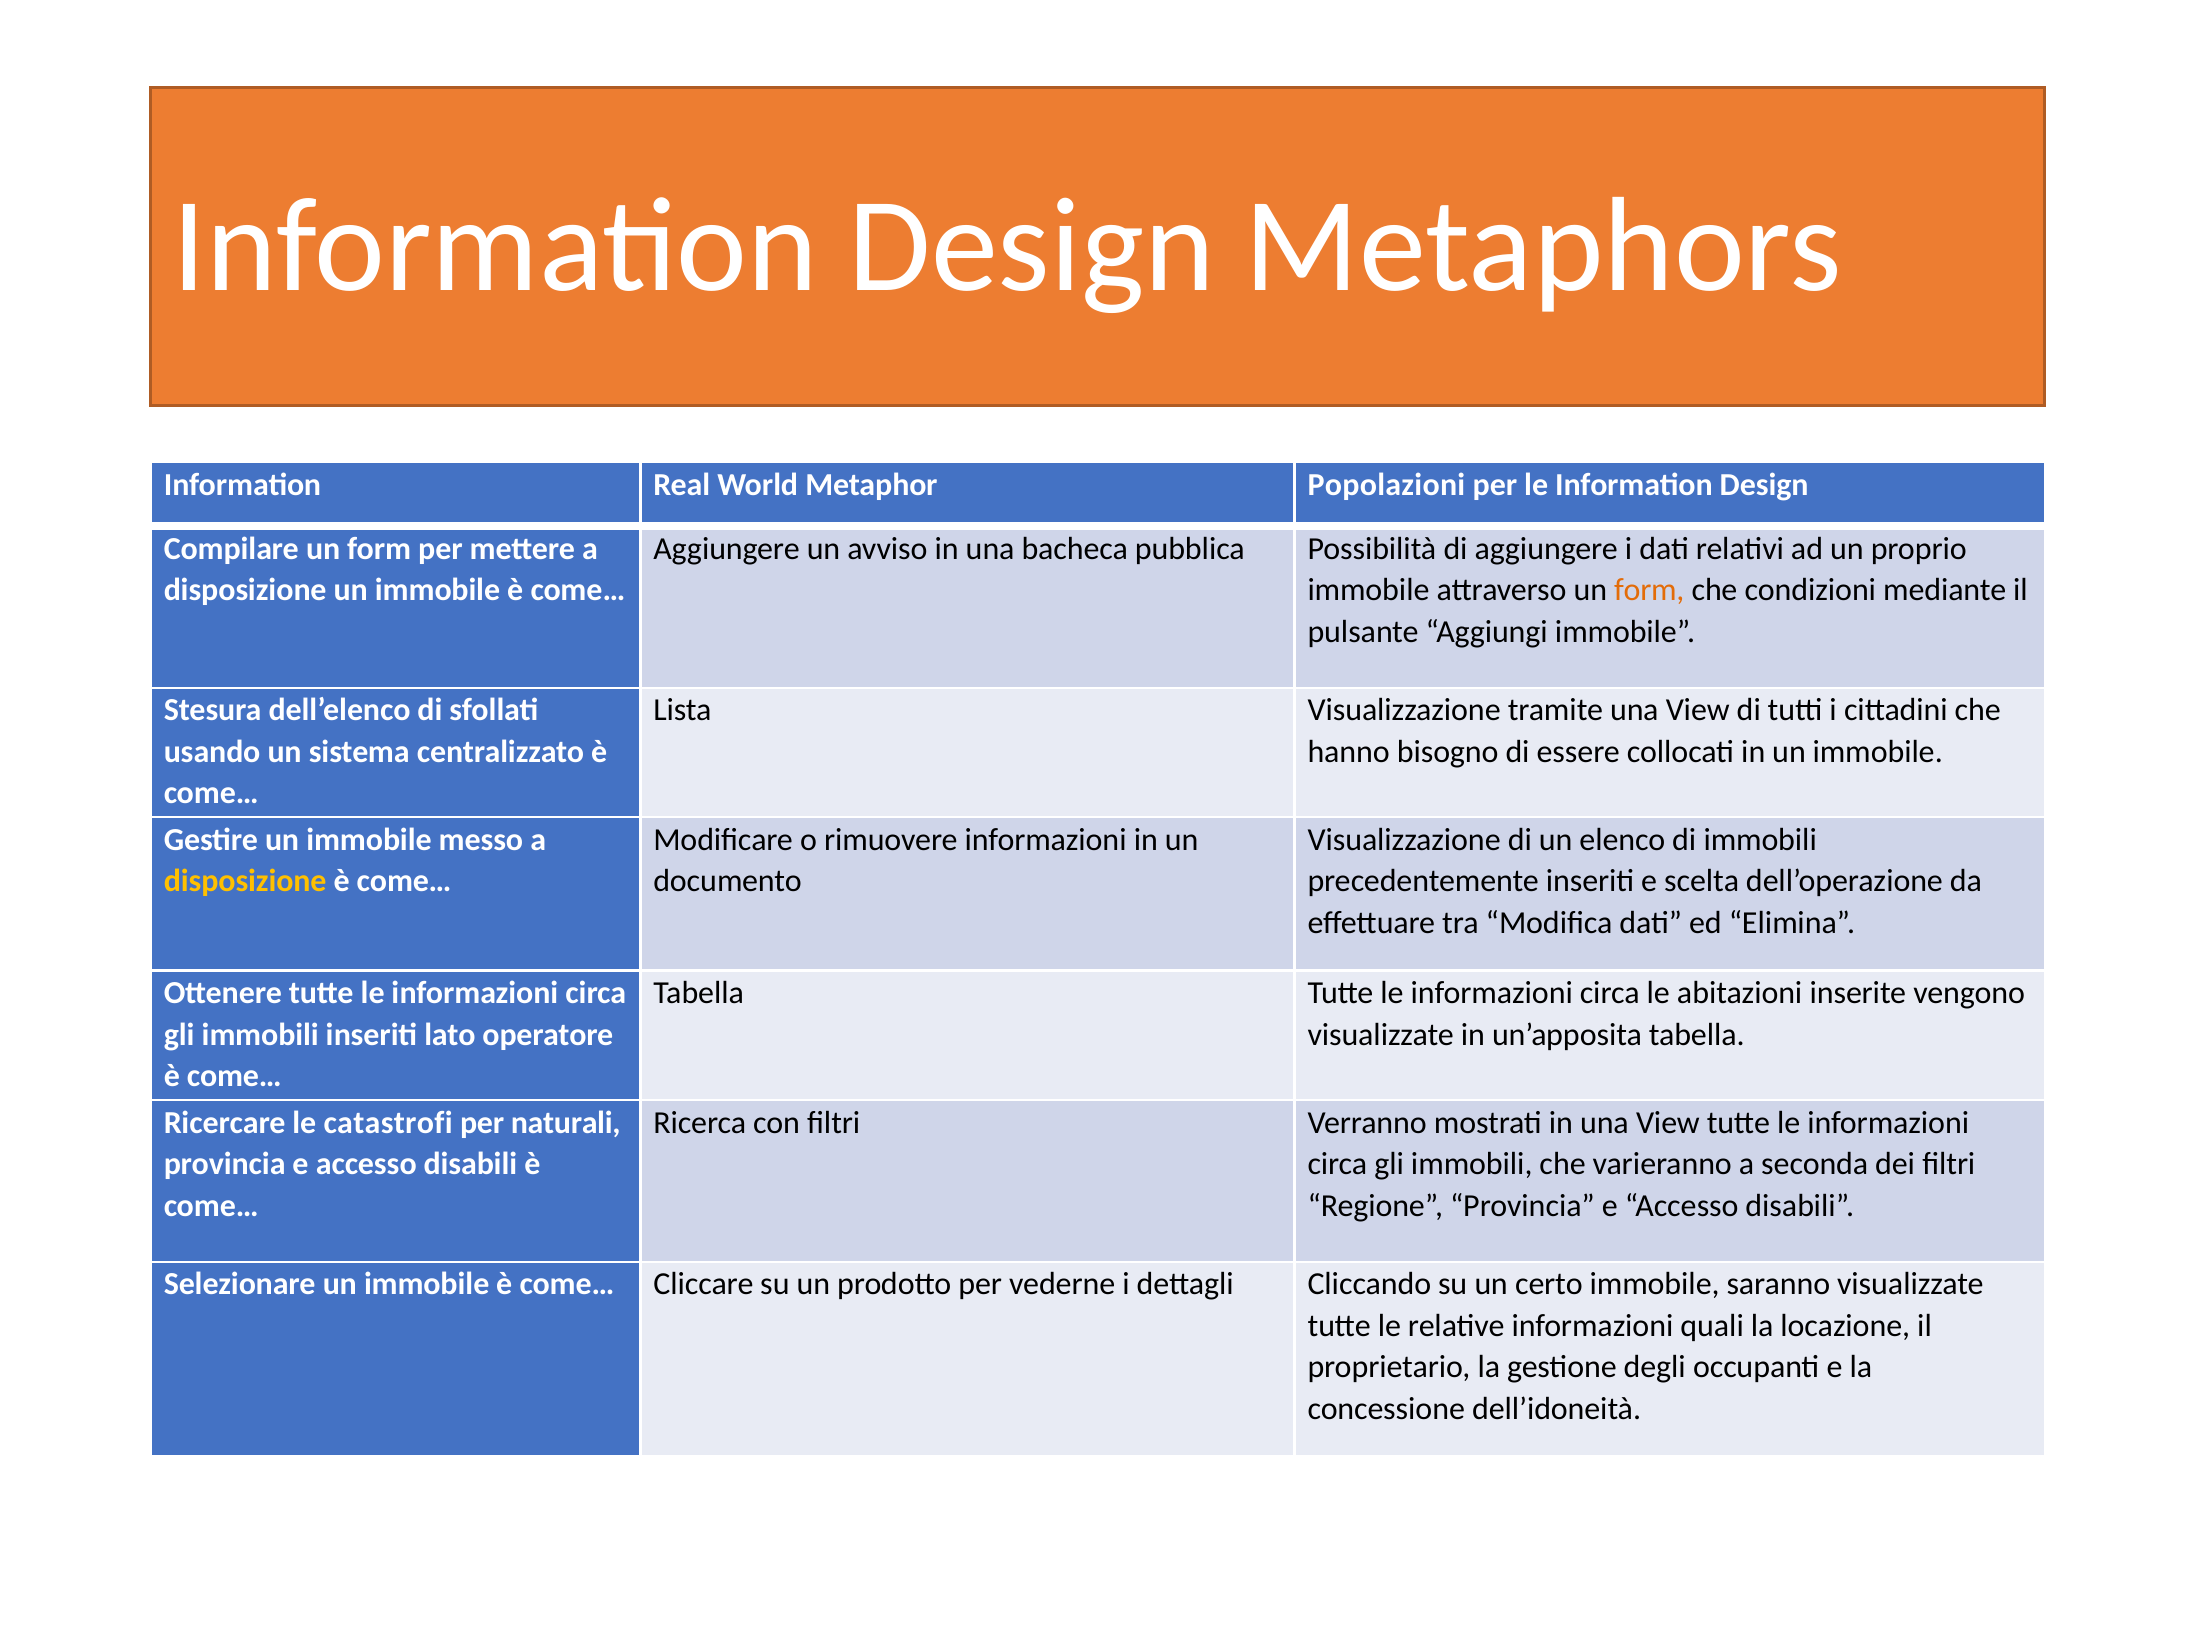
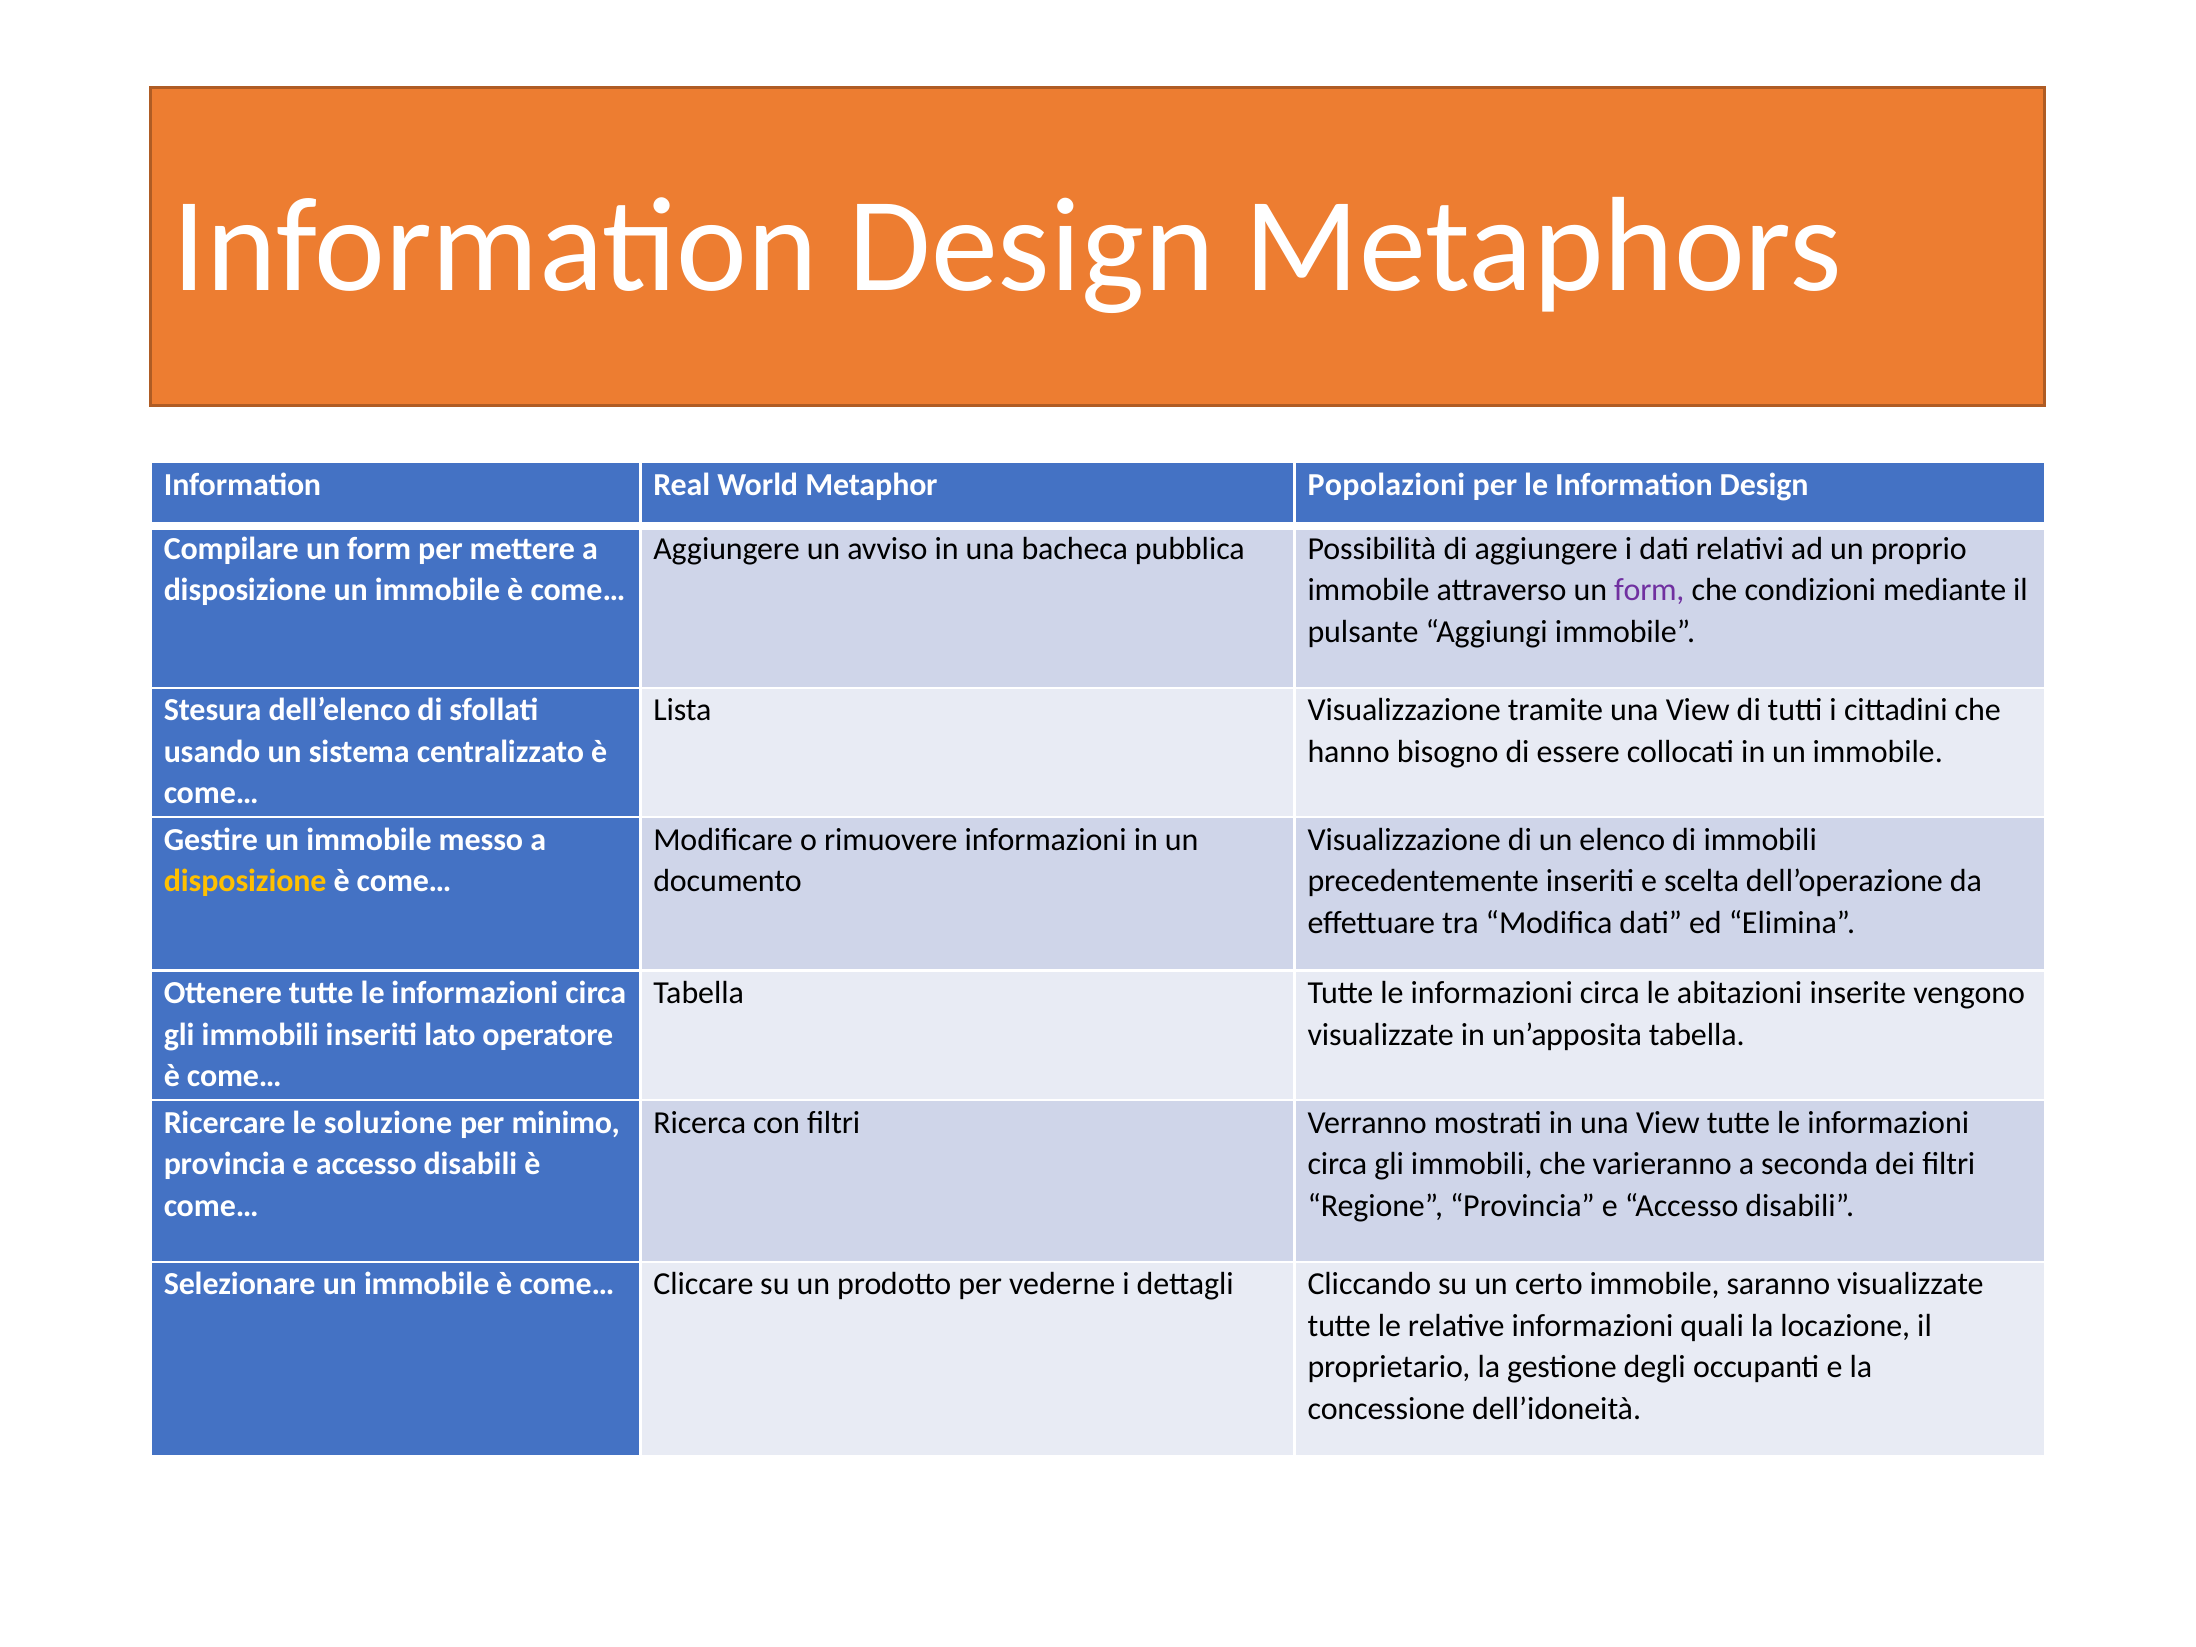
form at (1649, 590) colour: orange -> purple
catastrofi: catastrofi -> soluzione
naturali: naturali -> minimo
